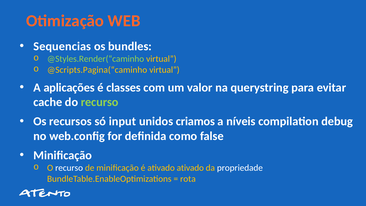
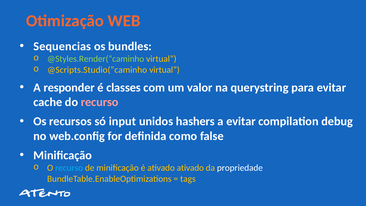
@Scripts.Pagina(“caminho: @Scripts.Pagina(“caminho -> @Scripts.Studio(“caminho
aplicações: aplicações -> responder
recurso at (100, 102) colour: light green -> pink
criamos: criamos -> hashers
a níveis: níveis -> evitar
recurso at (69, 168) colour: white -> light blue
rota: rota -> tags
